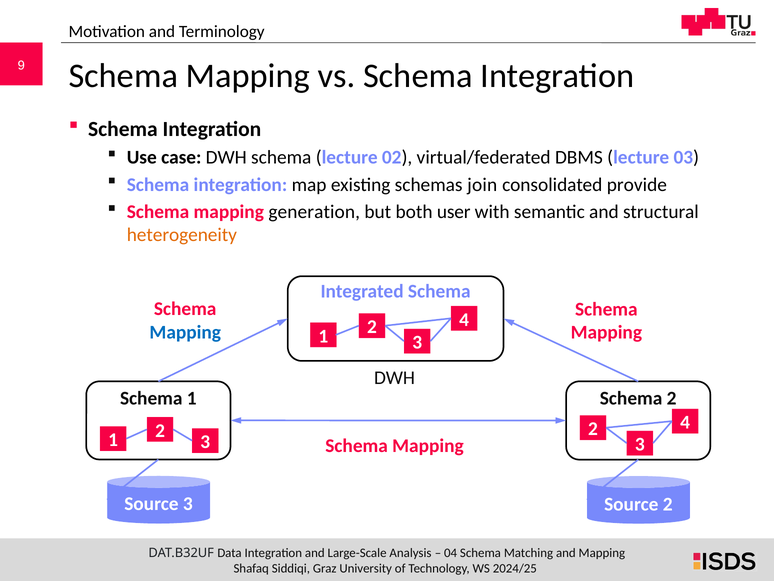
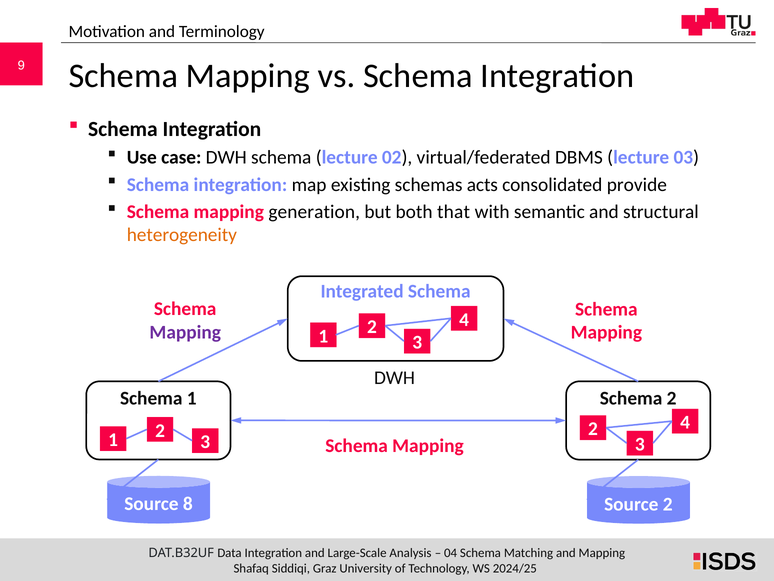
join: join -> acts
user: user -> that
Mapping at (185, 332) colour: blue -> purple
Source 3: 3 -> 8
